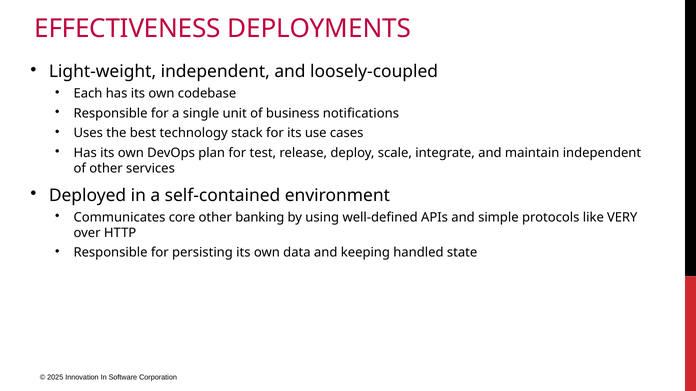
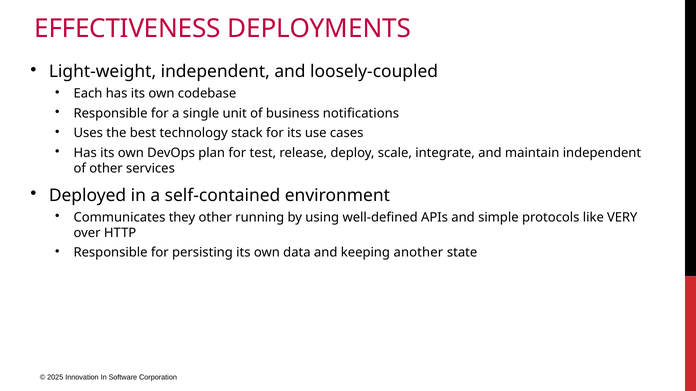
core: core -> they
banking: banking -> running
handled: handled -> another
